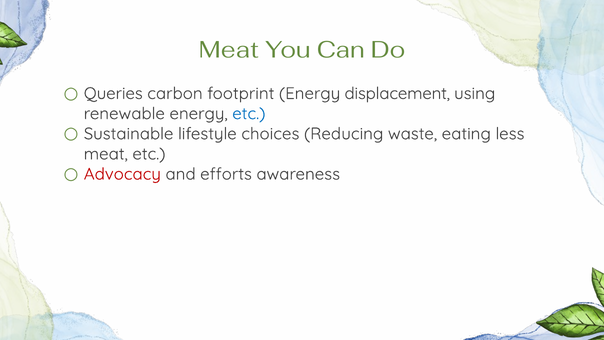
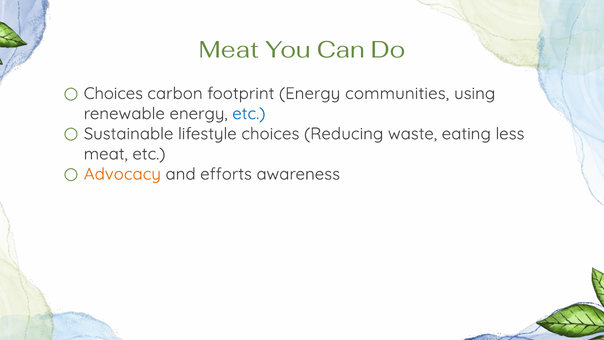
Queries at (113, 93): Queries -> Choices
displacement: displacement -> communities
Advocacy colour: red -> orange
